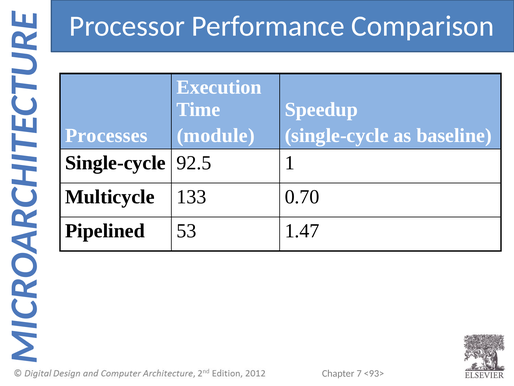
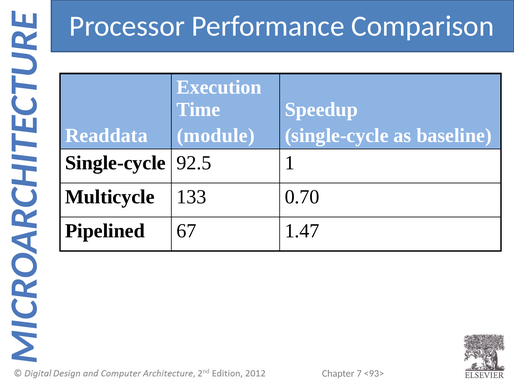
Processes: Processes -> Readdata
53: 53 -> 67
